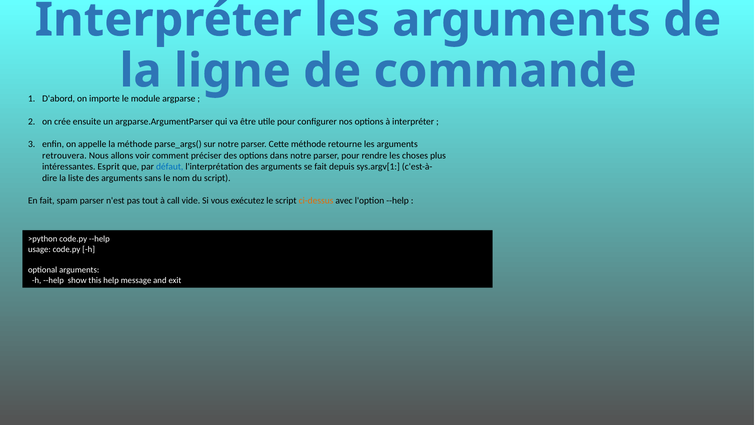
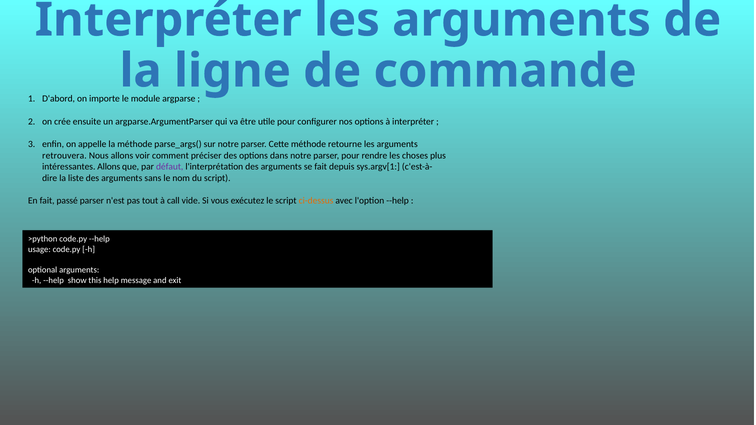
intéressantes Esprit: Esprit -> Allons
défaut colour: blue -> purple
spam: spam -> passé
